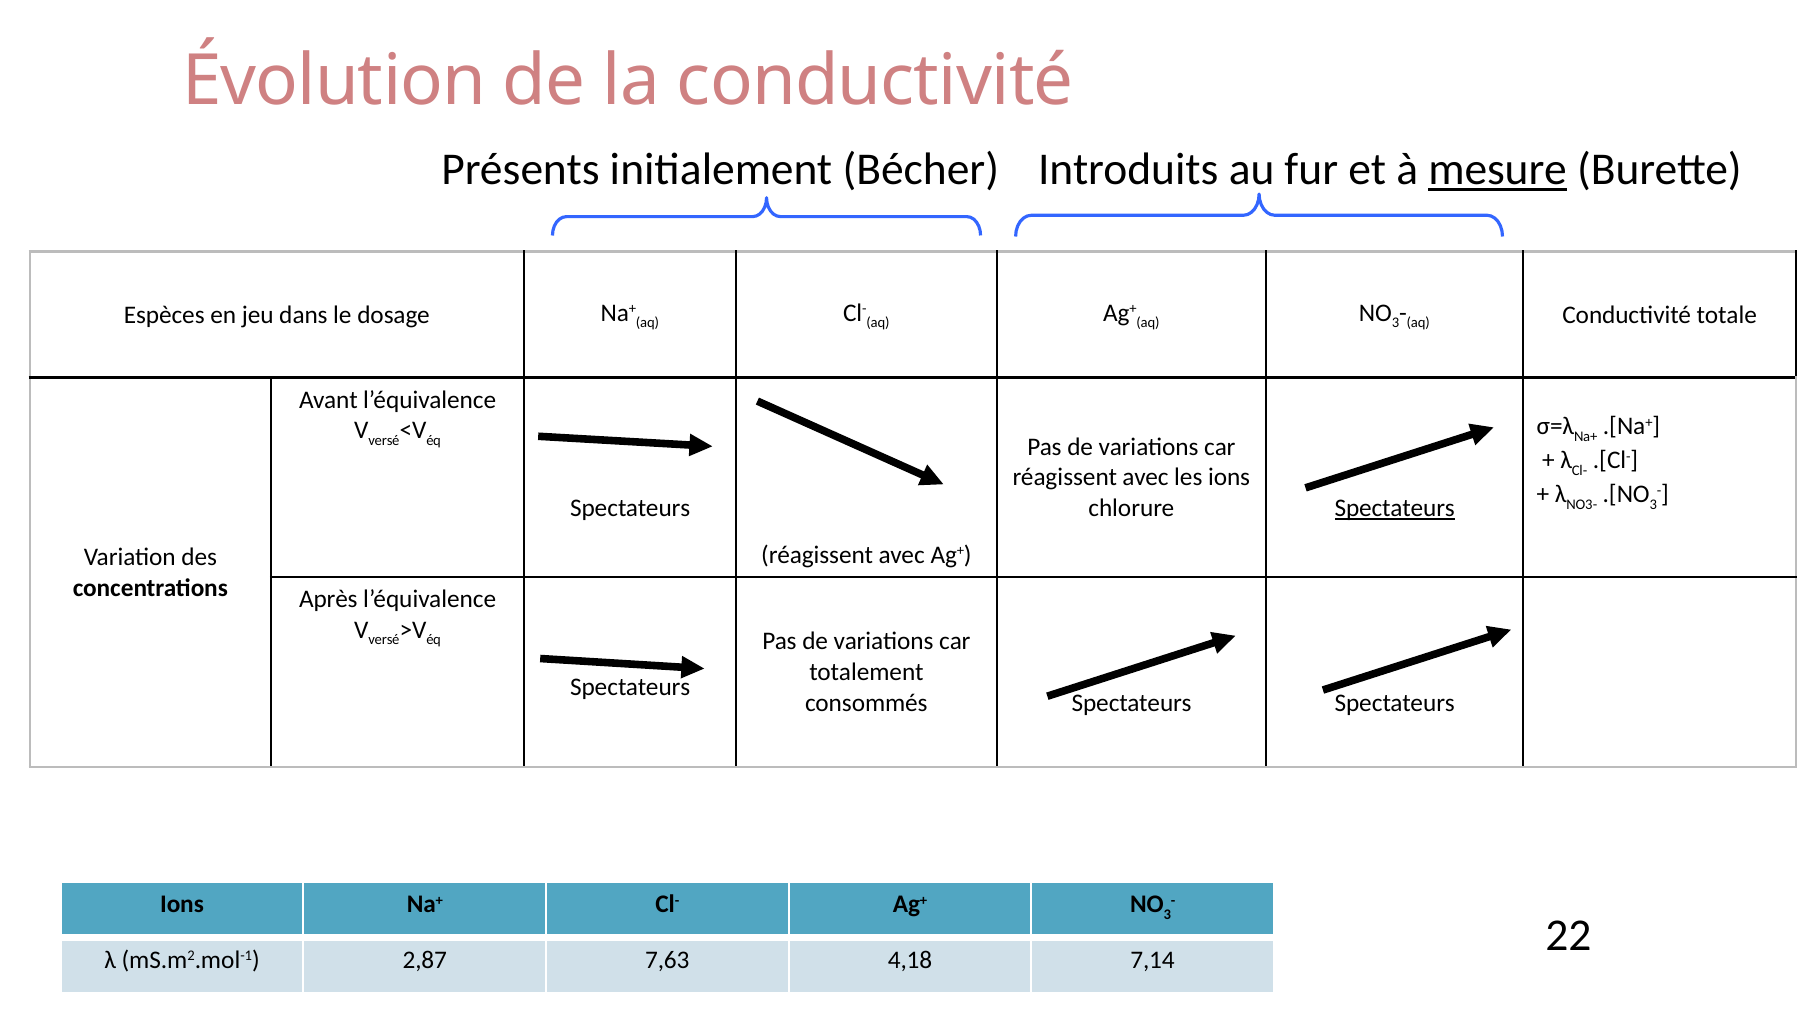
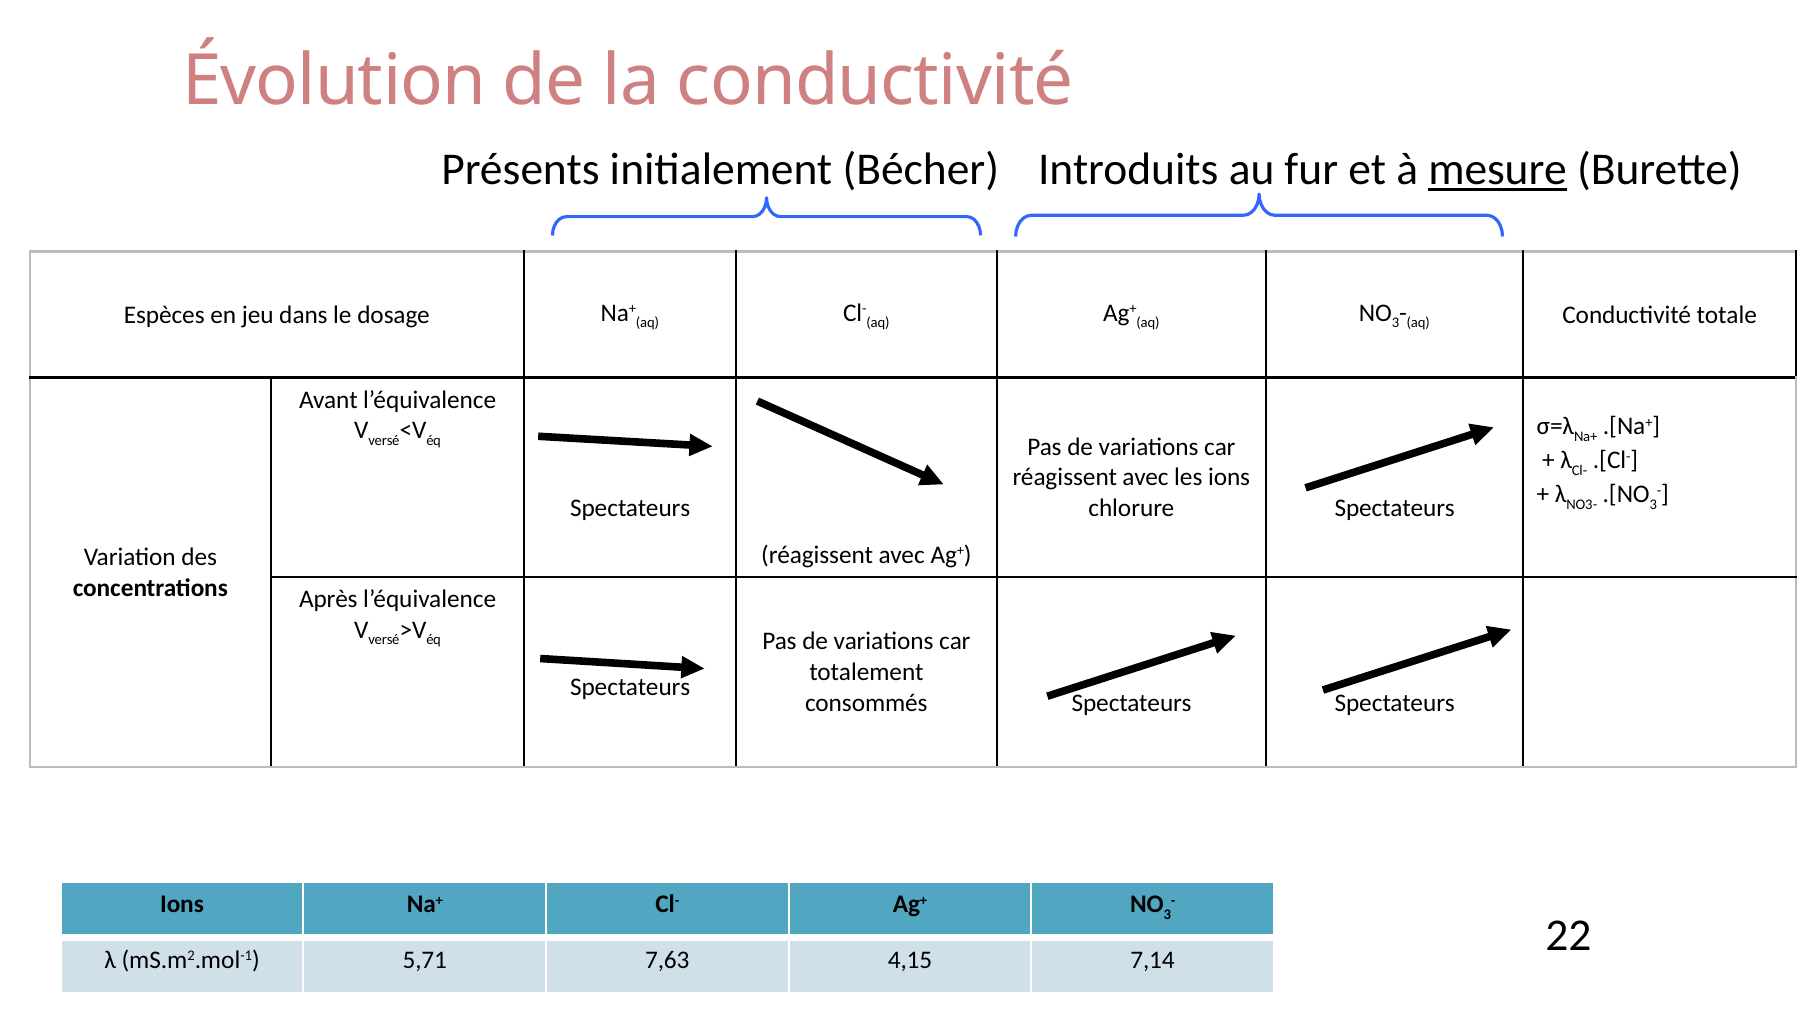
Spectateurs at (1395, 508) underline: present -> none
2,87: 2,87 -> 5,71
4,18: 4,18 -> 4,15
